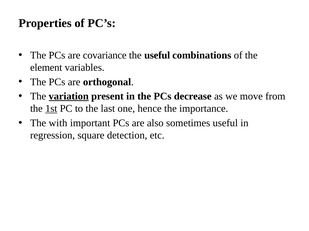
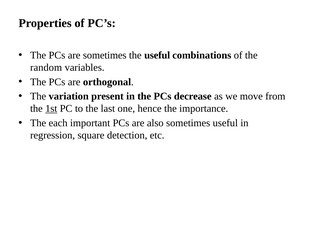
are covariance: covariance -> sometimes
element: element -> random
variation underline: present -> none
with: with -> each
